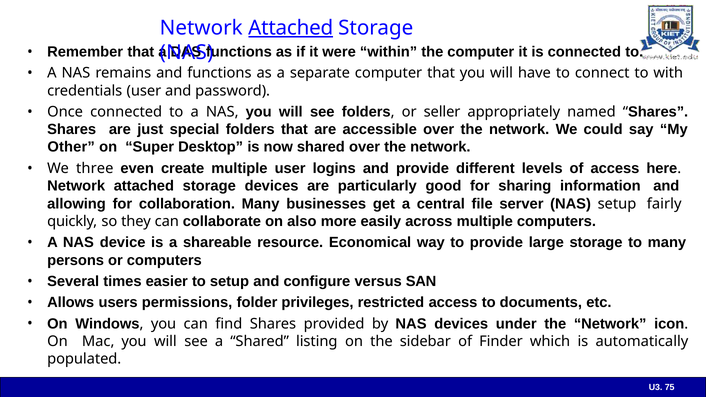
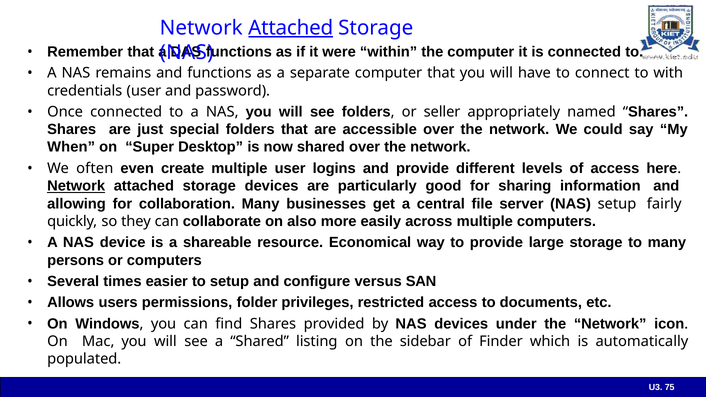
Other: Other -> When
three: three -> often
Network at (76, 186) underline: none -> present
